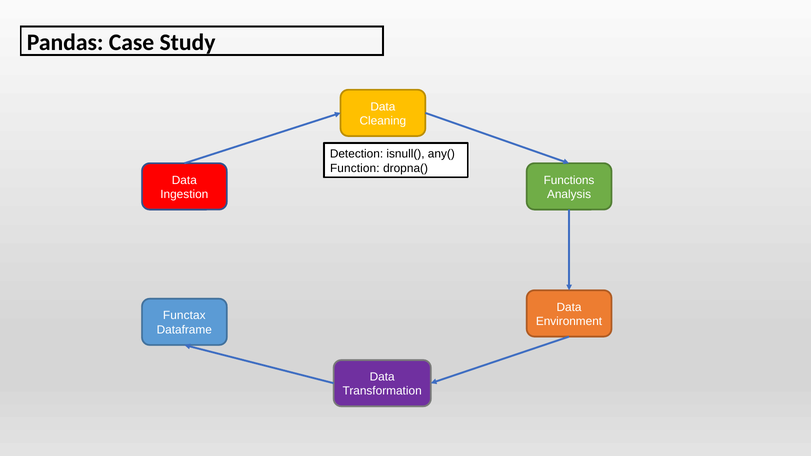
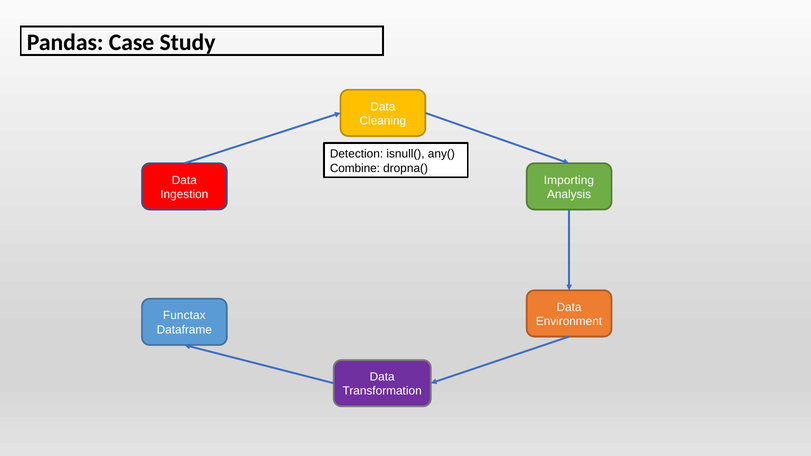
Function: Function -> Combine
Functions: Functions -> Importing
